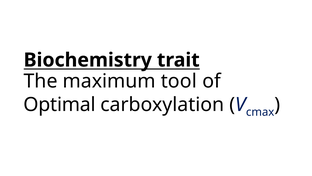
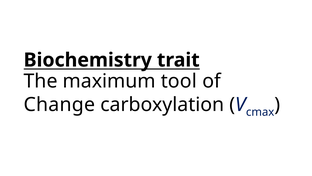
Optimal: Optimal -> Change
